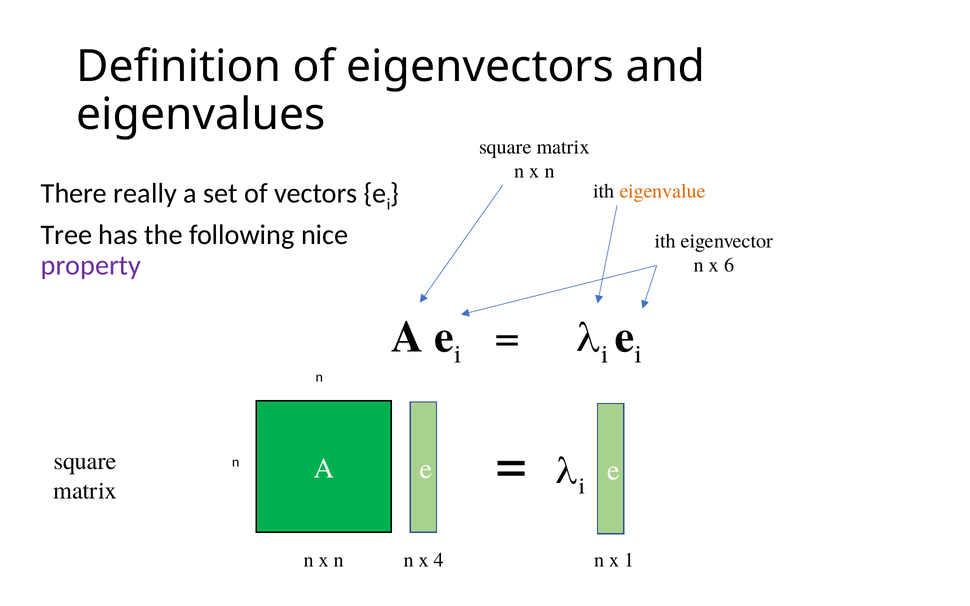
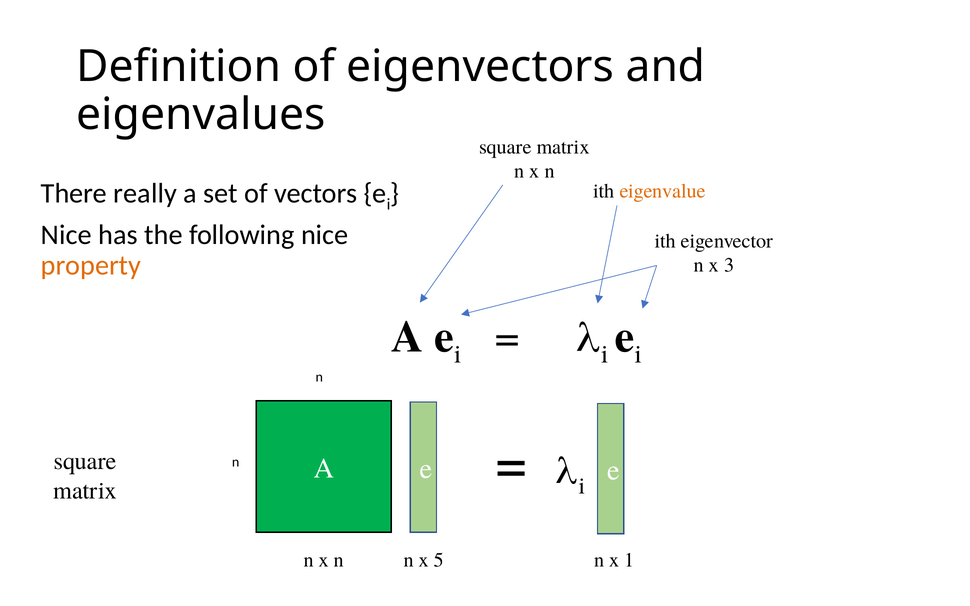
Tree at (66, 235): Tree -> Nice
property colour: purple -> orange
6: 6 -> 3
4: 4 -> 5
